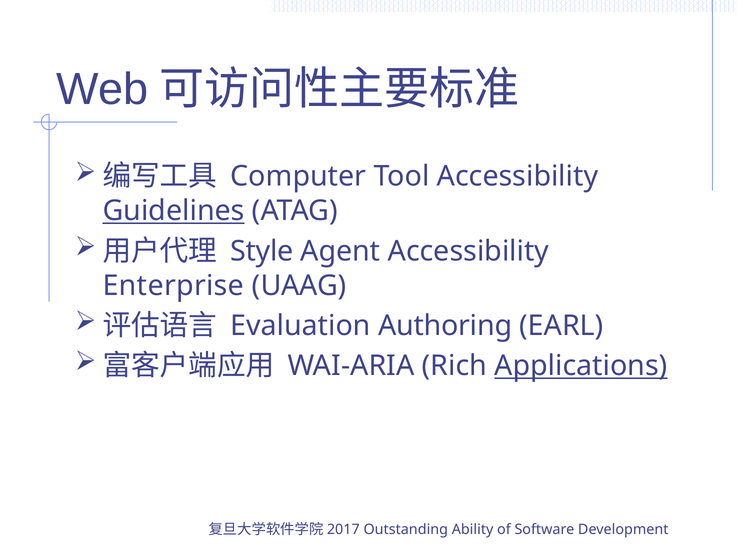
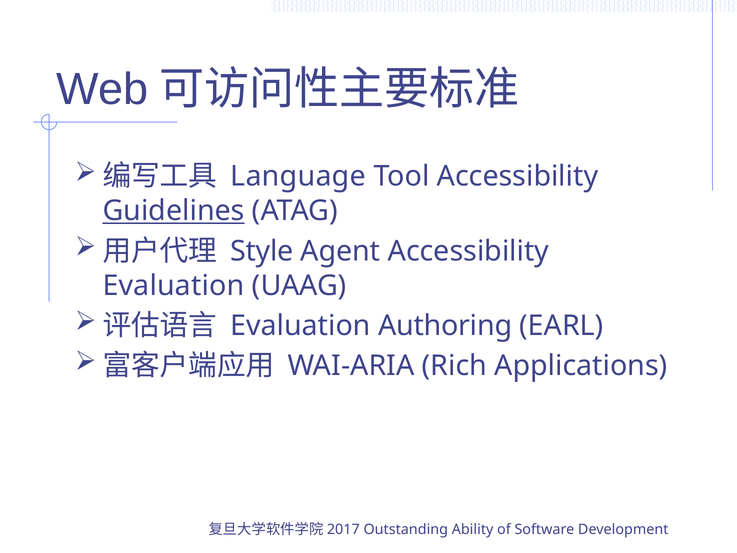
Computer: Computer -> Language
Enterprise at (173, 285): Enterprise -> Evaluation
Applications underline: present -> none
